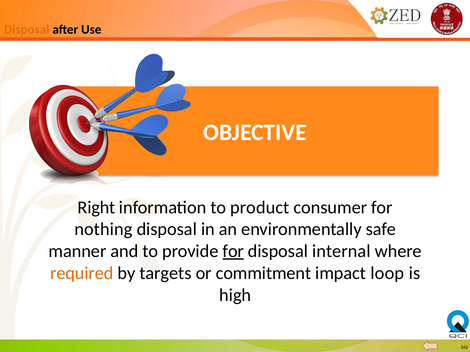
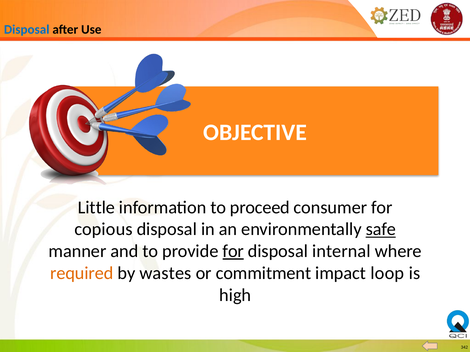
Disposal at (27, 30) colour: orange -> blue
Right: Right -> Little
product: product -> proceed
nothing: nothing -> copious
safe underline: none -> present
targets: targets -> wastes
